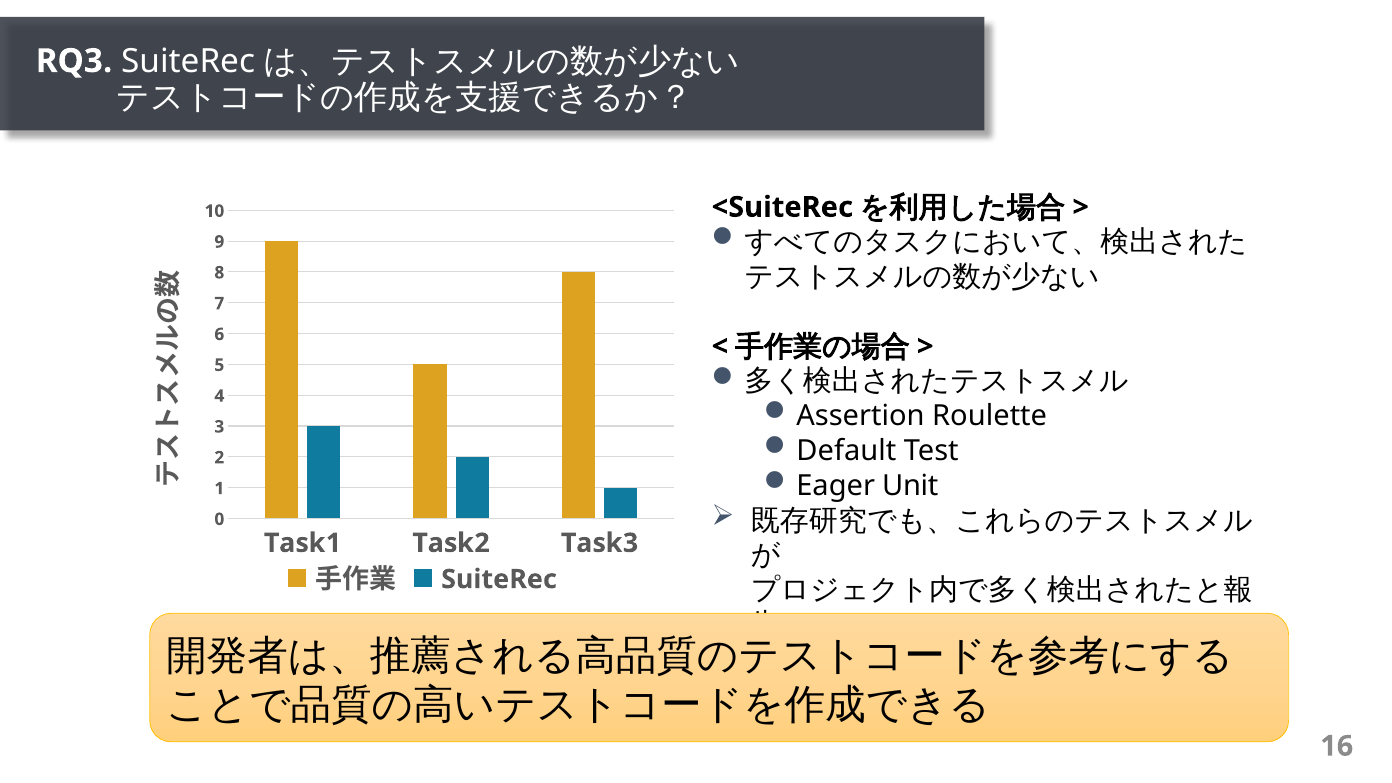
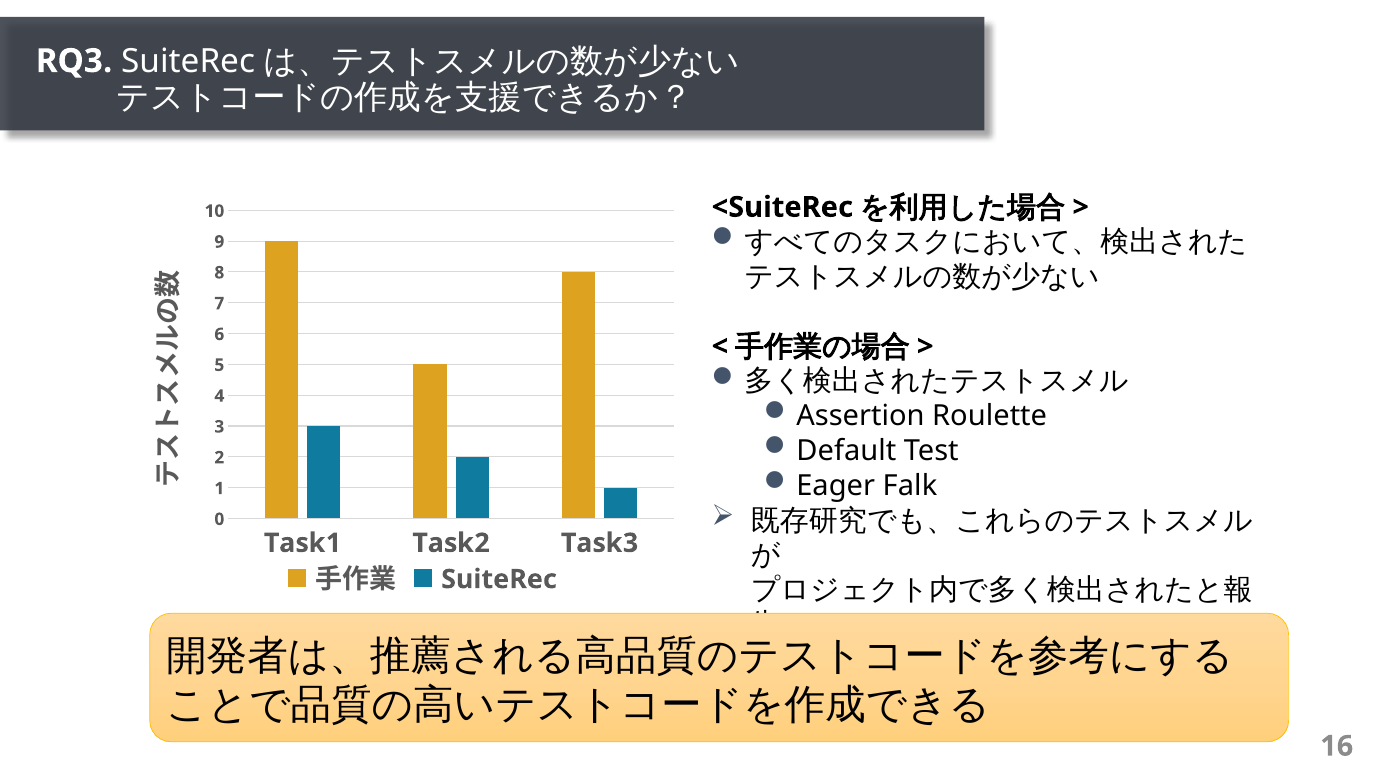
Unit: Unit -> Falk
